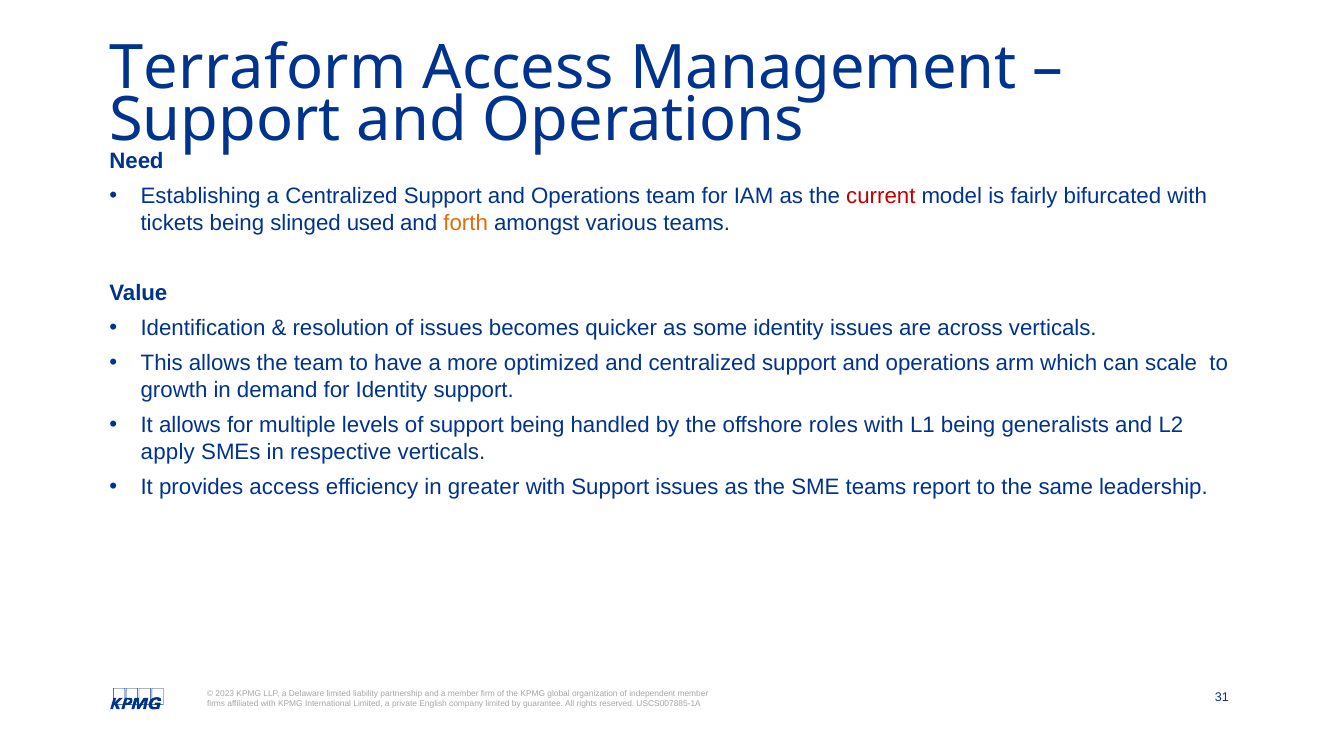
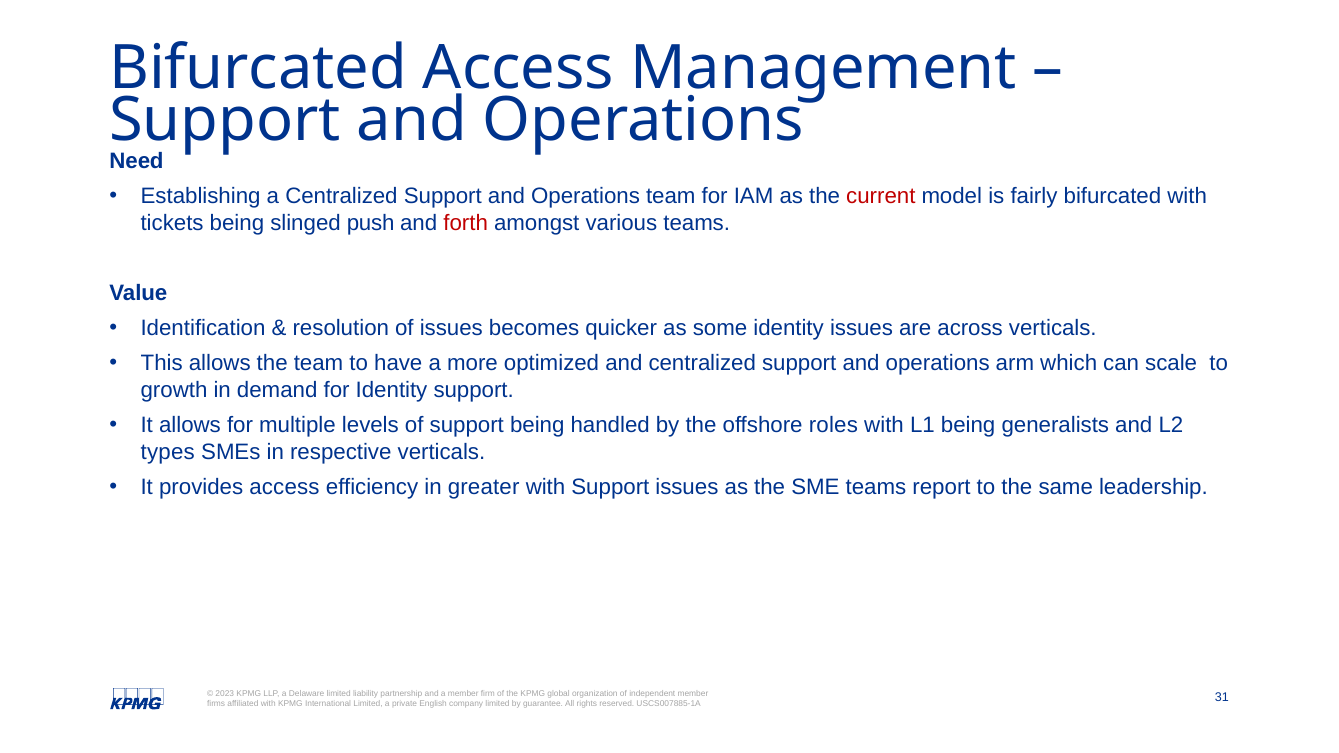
Terraform at (258, 68): Terraform -> Bifurcated
used: used -> push
forth colour: orange -> red
apply: apply -> types
